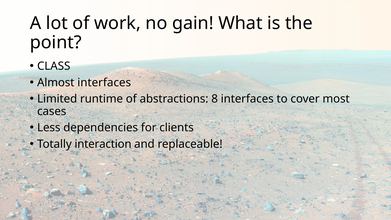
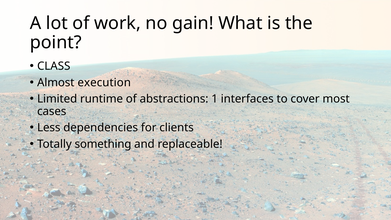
Almost interfaces: interfaces -> execution
8: 8 -> 1
interaction: interaction -> something
